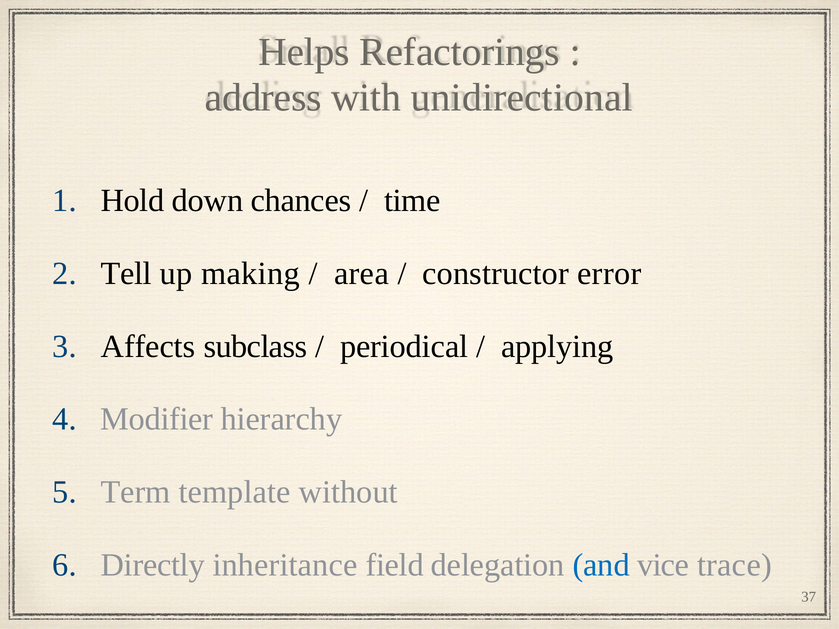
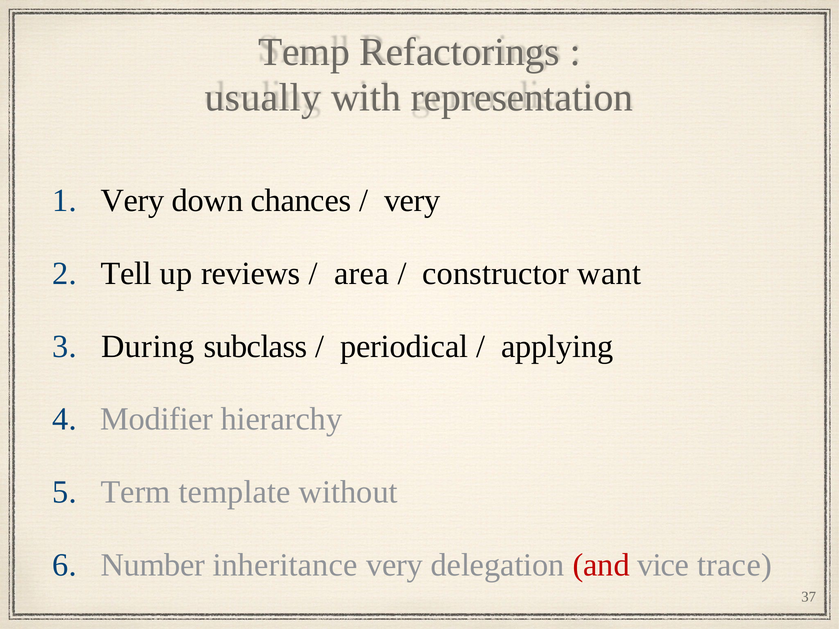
Helps: Helps -> Temp
address: address -> usually
unidirectional: unidirectional -> representation
Hold at (132, 201): Hold -> Very
time at (412, 201): time -> very
making: making -> reviews
error: error -> want
Affects: Affects -> During
Directly: Directly -> Number
inheritance field: field -> very
and colour: blue -> red
